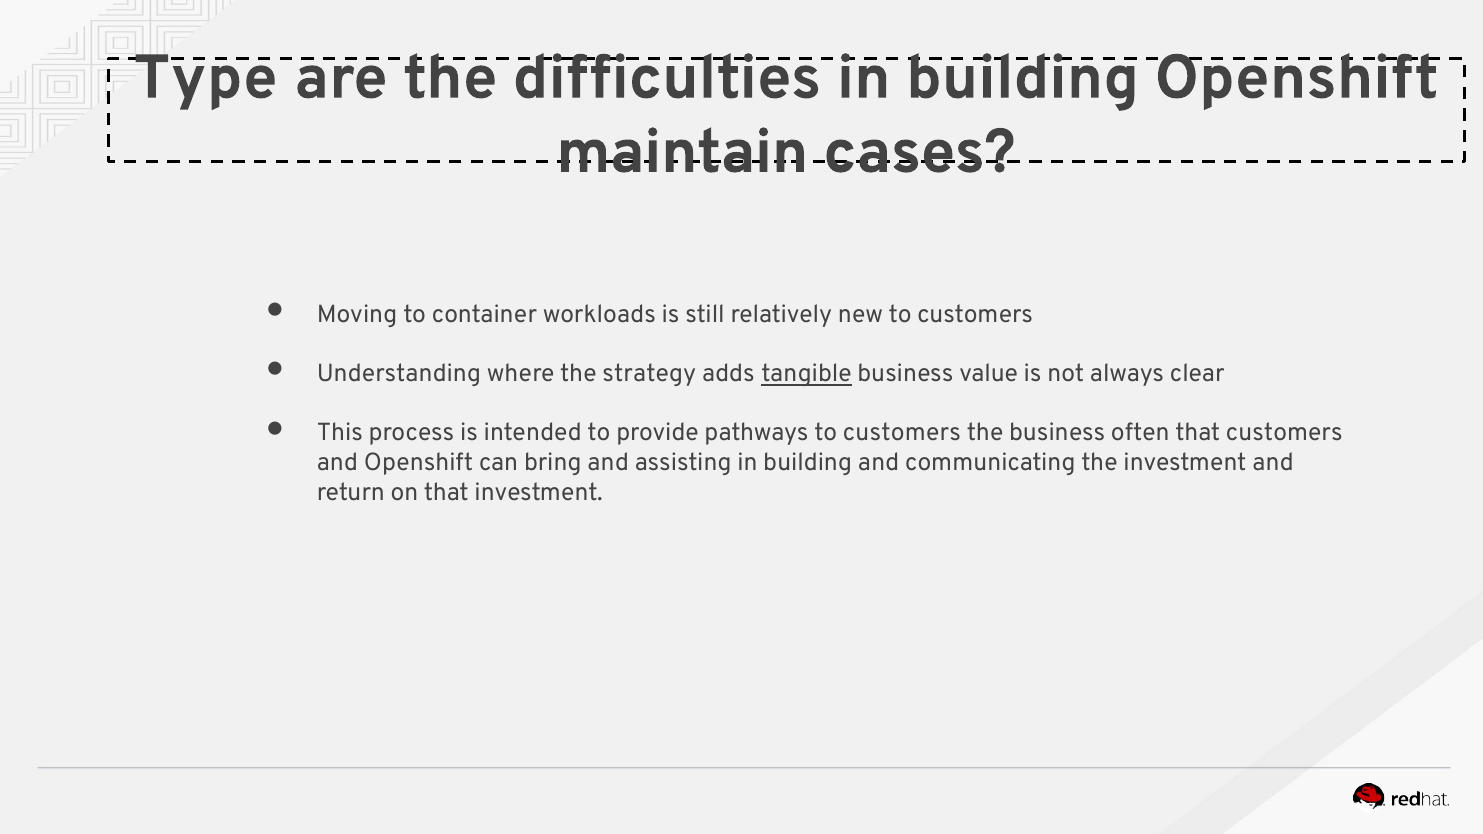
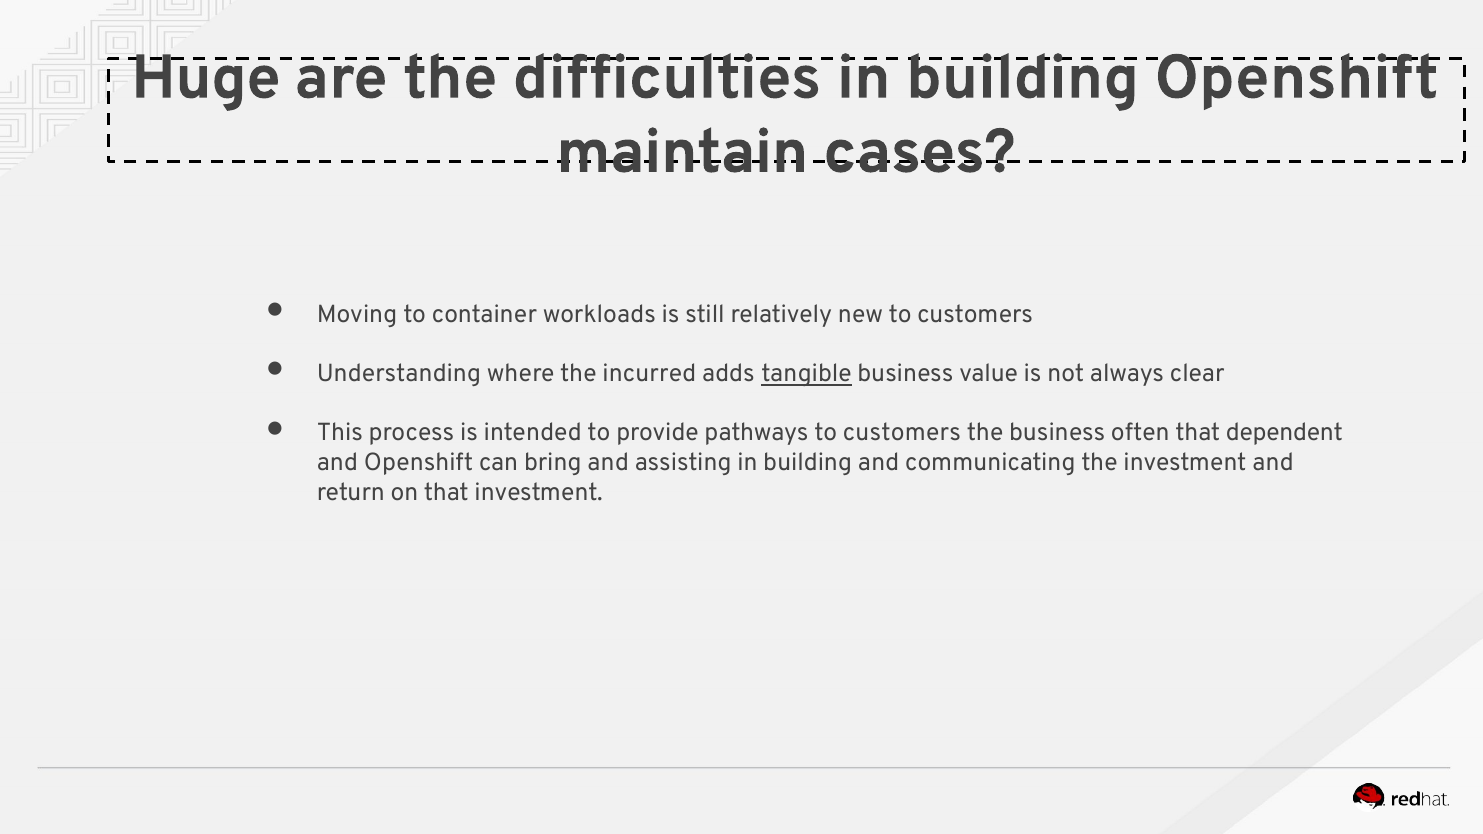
Type: Type -> Huge
strategy: strategy -> incurred
that customers: customers -> dependent
